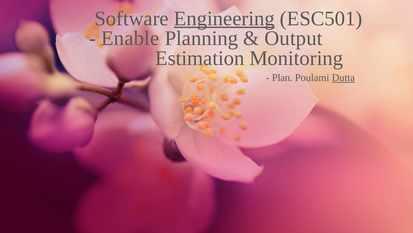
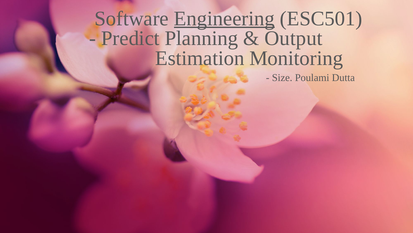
Enable: Enable -> Predict
Plan: Plan -> Size
Dutta underline: present -> none
